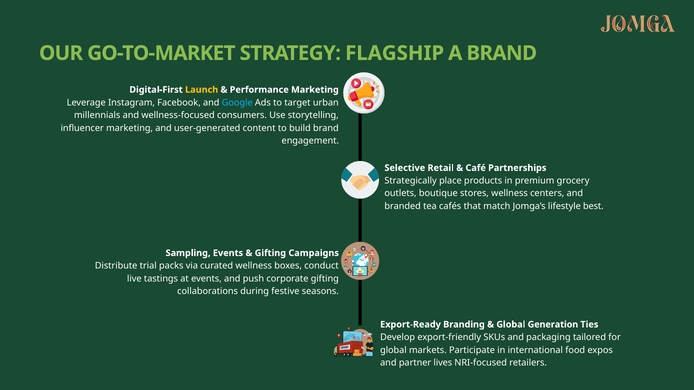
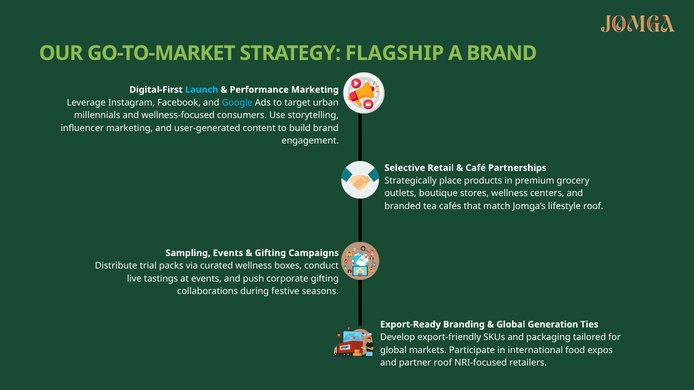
Launch colour: yellow -> light blue
lifestyle best: best -> roof
partner lives: lives -> roof
